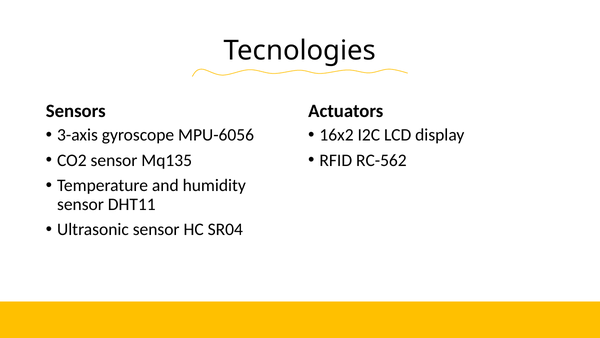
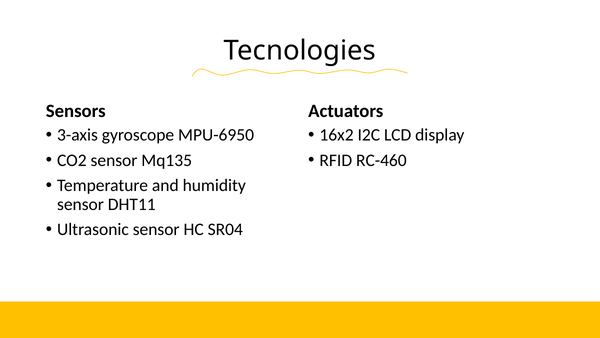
MPU-6056: MPU-6056 -> MPU-6950
RC-562: RC-562 -> RC-460
